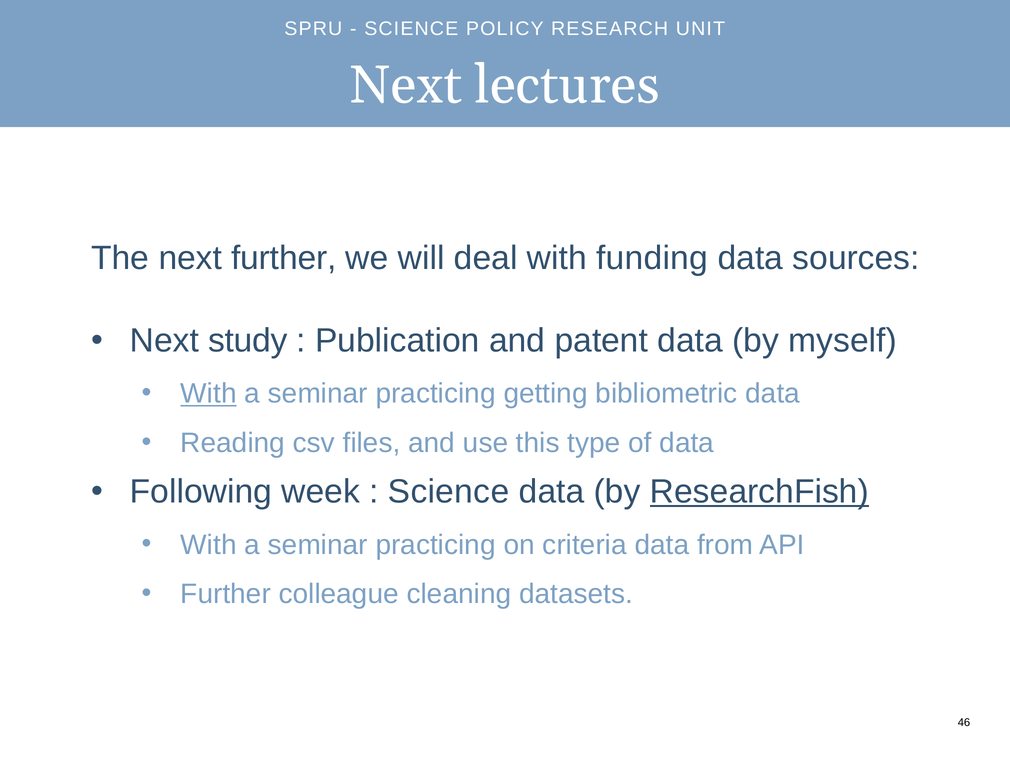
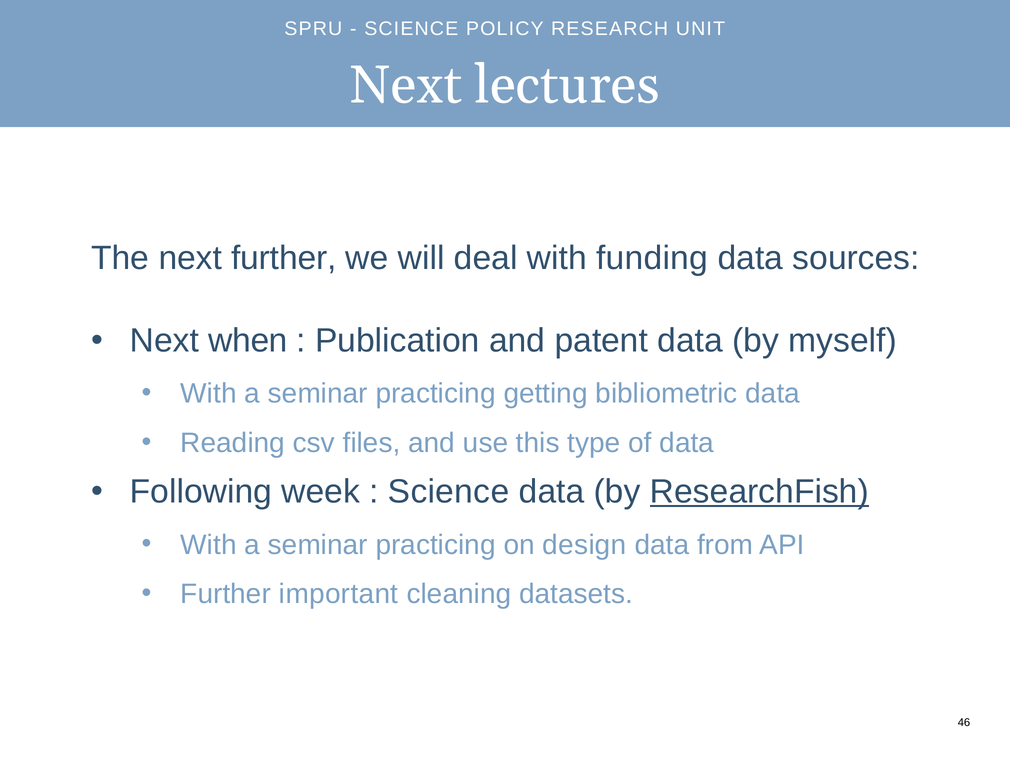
study: study -> when
With at (209, 394) underline: present -> none
criteria: criteria -> design
colleague: colleague -> important
